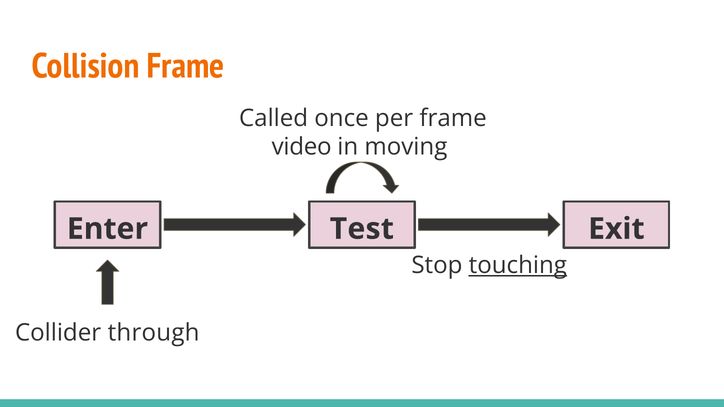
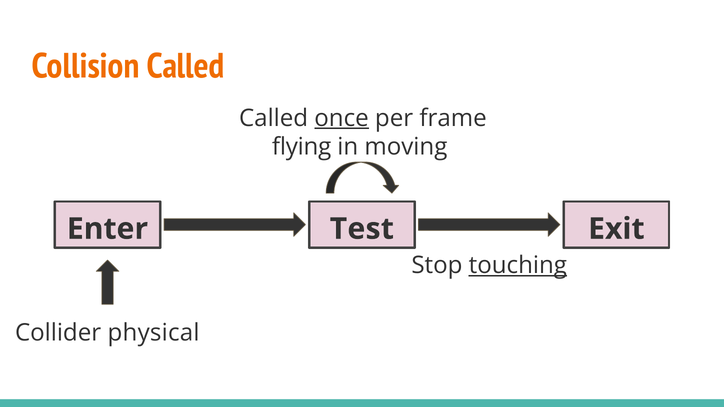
Collision Frame: Frame -> Called
once underline: none -> present
video: video -> flying
through: through -> physical
